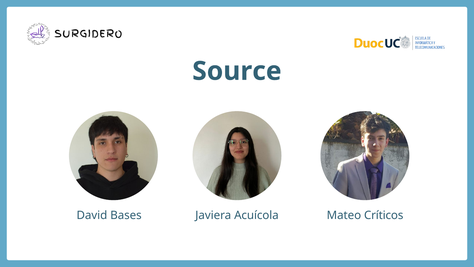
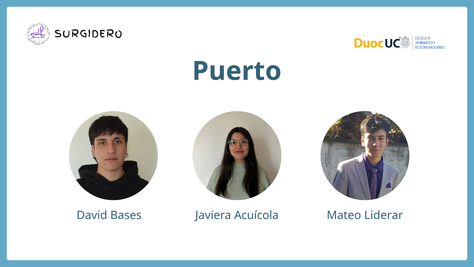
Source: Source -> Puerto
Críticos: Críticos -> Liderar
